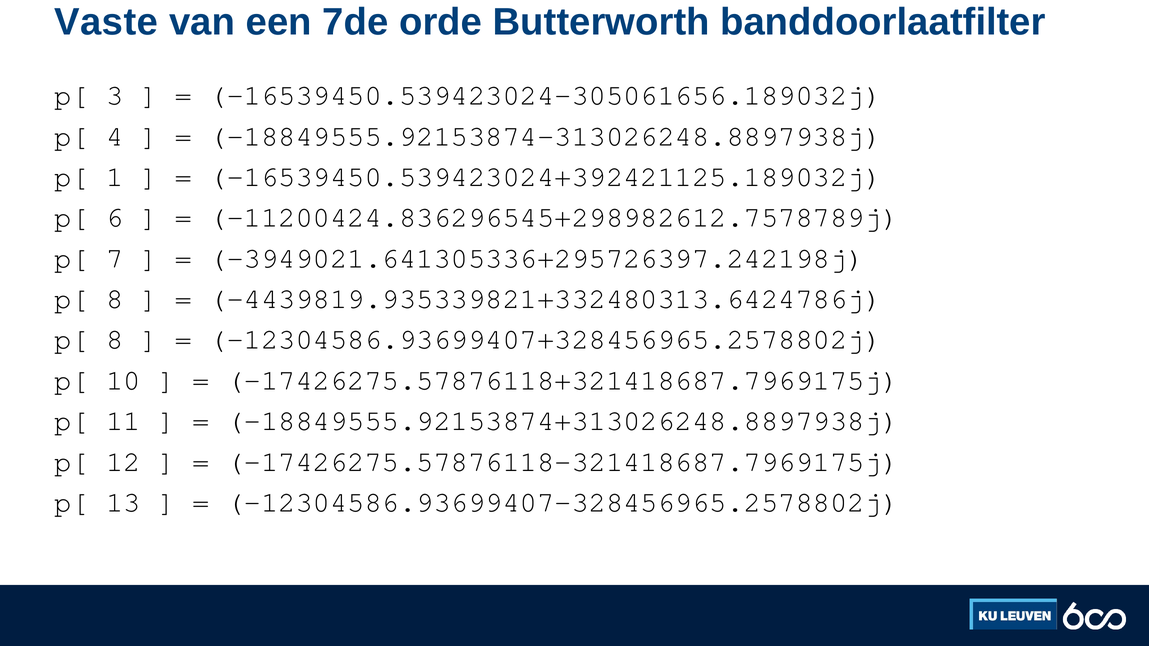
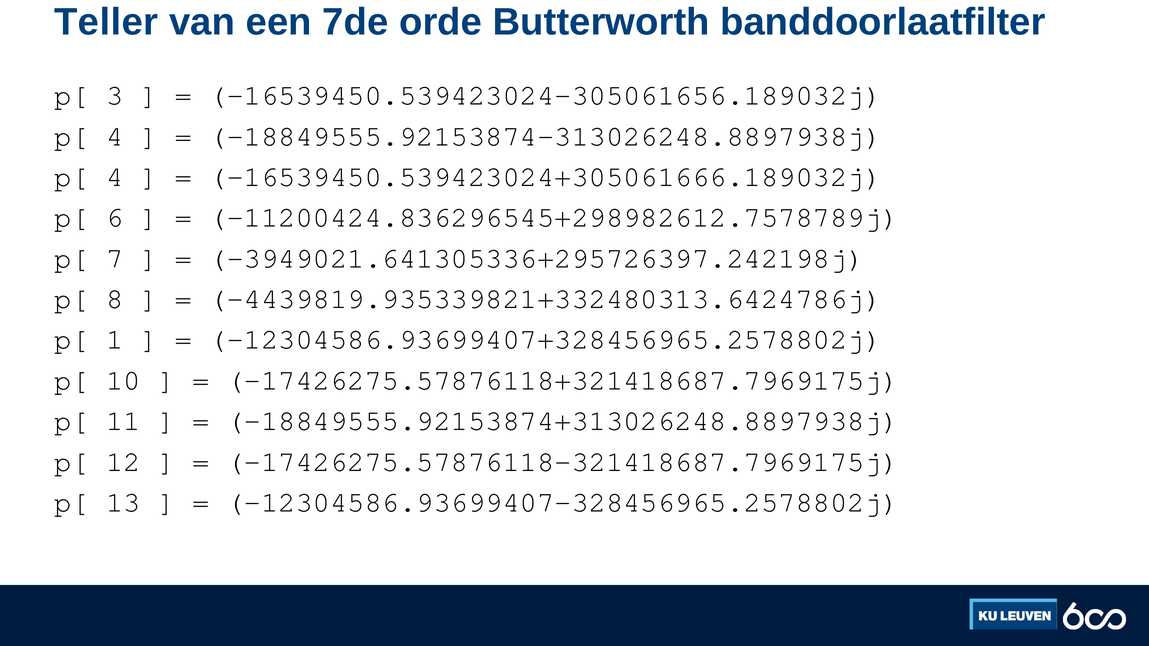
Vaste: Vaste -> Teller
1 at (115, 177): 1 -> 4
-16539450.539423024+392421125.189032j: -16539450.539423024+392421125.189032j -> -16539450.539423024+305061666.189032j
8 at (115, 340): 8 -> 1
